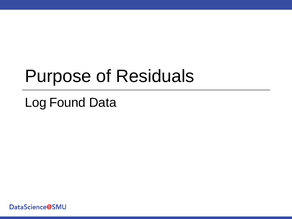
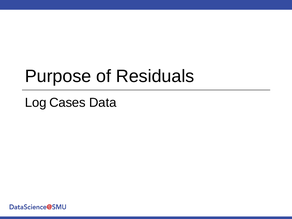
Found: Found -> Cases
